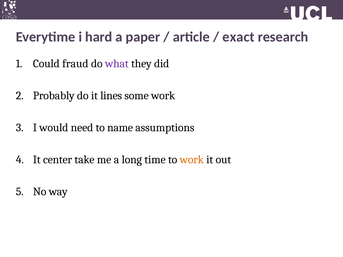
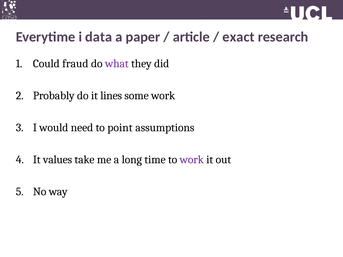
hard: hard -> data
name: name -> point
center: center -> values
work at (192, 160) colour: orange -> purple
